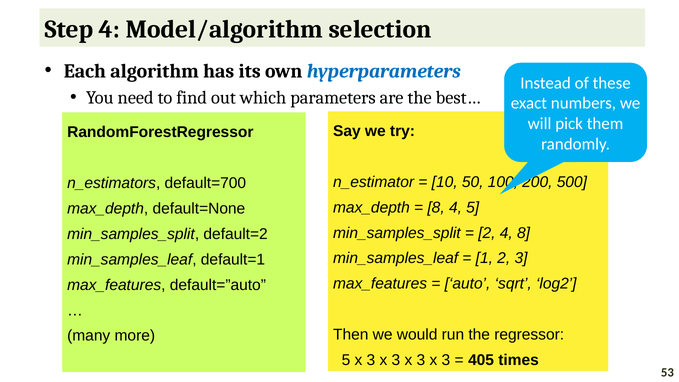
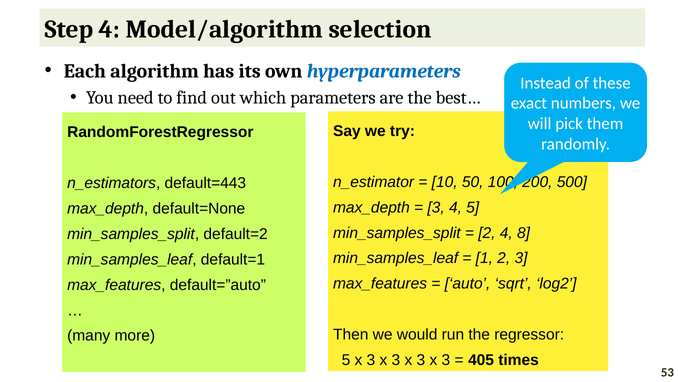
default=700: default=700 -> default=443
8 at (436, 207): 8 -> 3
